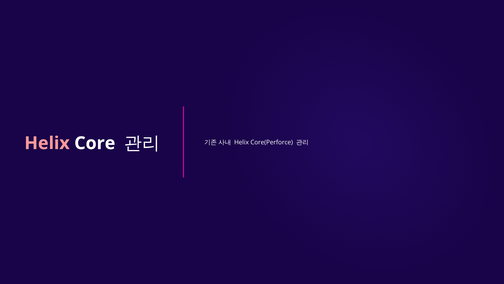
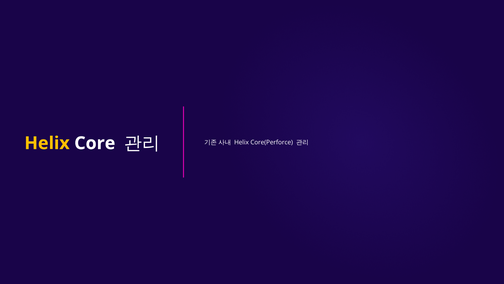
Helix at (47, 143) colour: pink -> yellow
